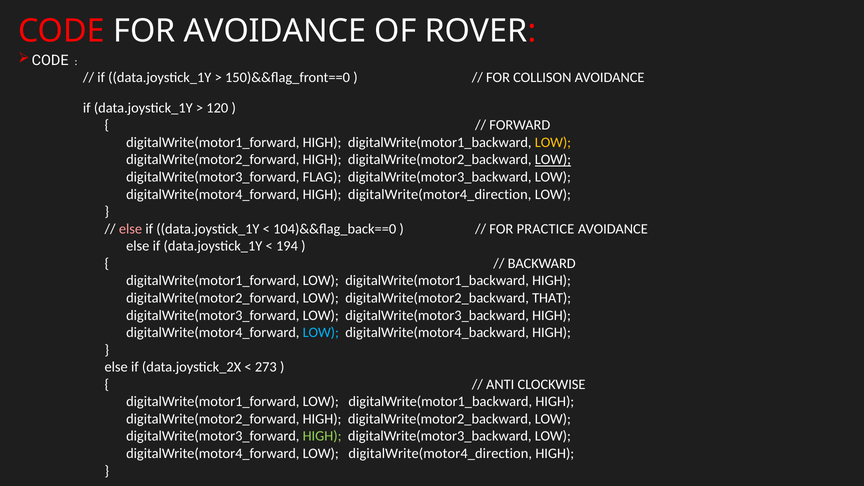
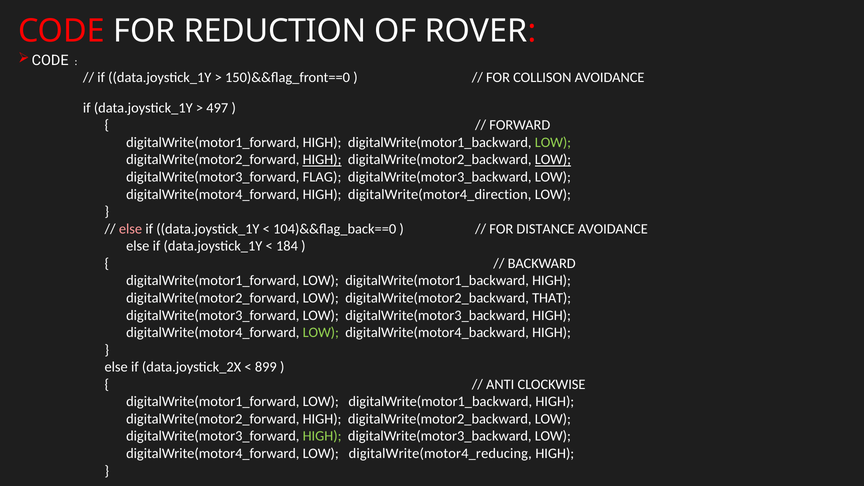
FOR AVOIDANCE: AVOIDANCE -> REDUCTION
120: 120 -> 497
LOW at (553, 142) colour: yellow -> light green
HIGH at (322, 160) underline: none -> present
PRACTICE: PRACTICE -> DISTANCE
194: 194 -> 184
LOW at (321, 333) colour: light blue -> light green
273: 273 -> 899
LOW digitalWrite(motor4_direction: digitalWrite(motor4_direction -> digitalWrite(motor4_reducing
